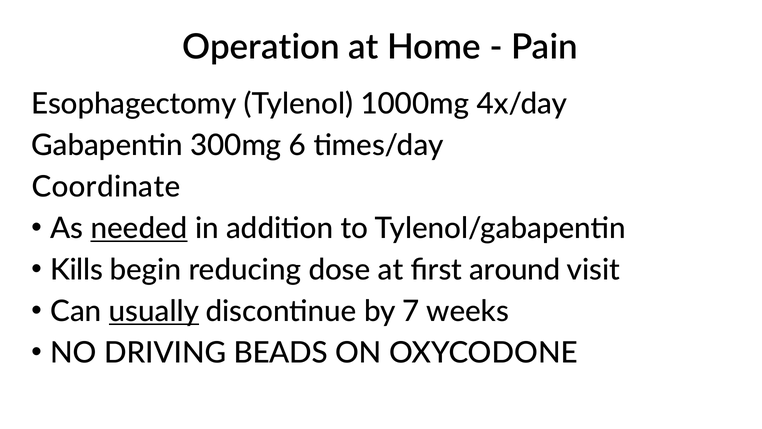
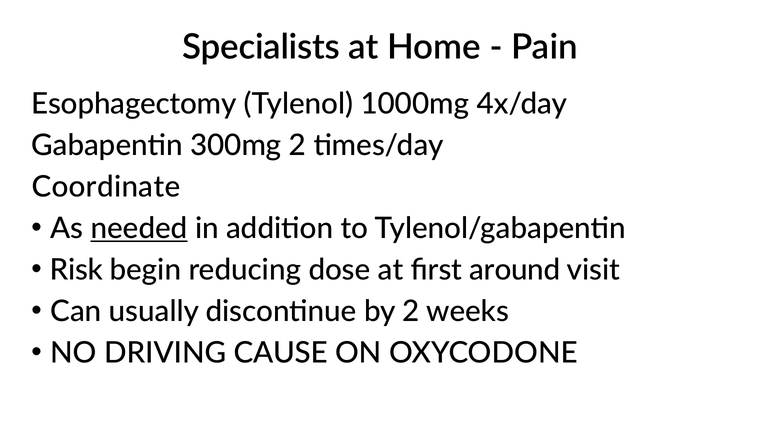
Operation: Operation -> Specialists
300mg 6: 6 -> 2
Kills: Kills -> Risk
usually underline: present -> none
by 7: 7 -> 2
BEADS: BEADS -> CAUSE
